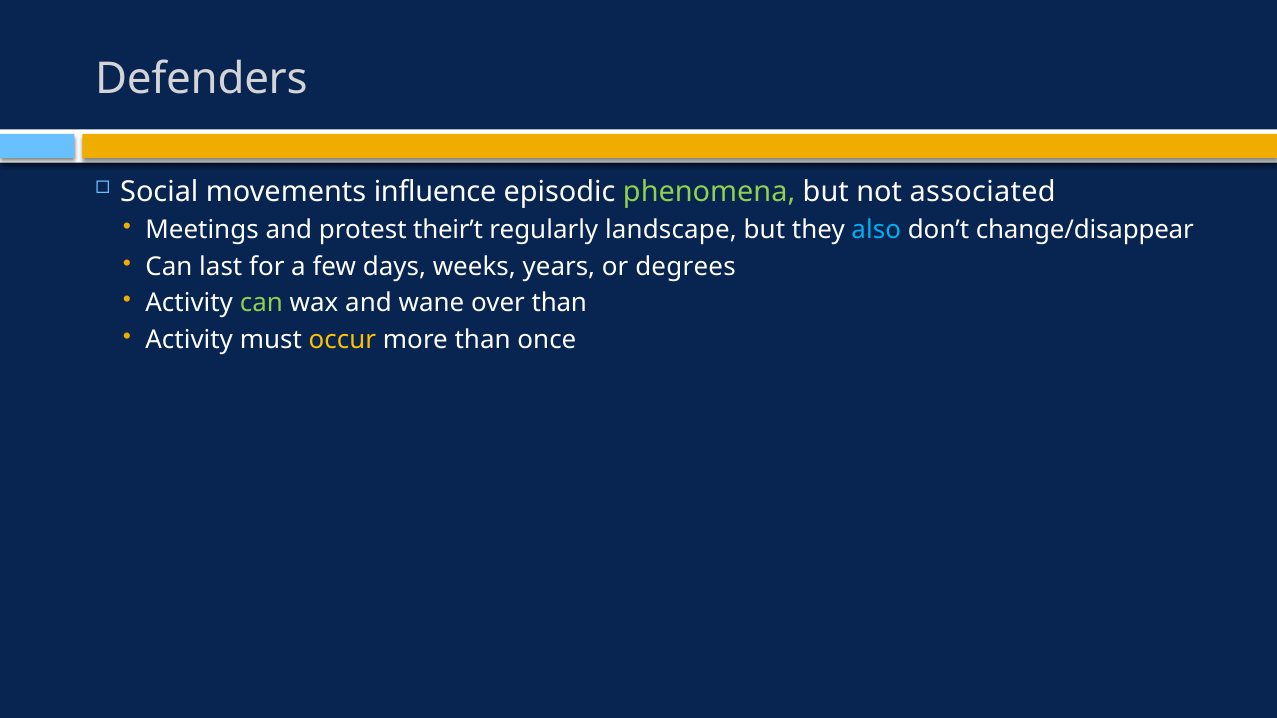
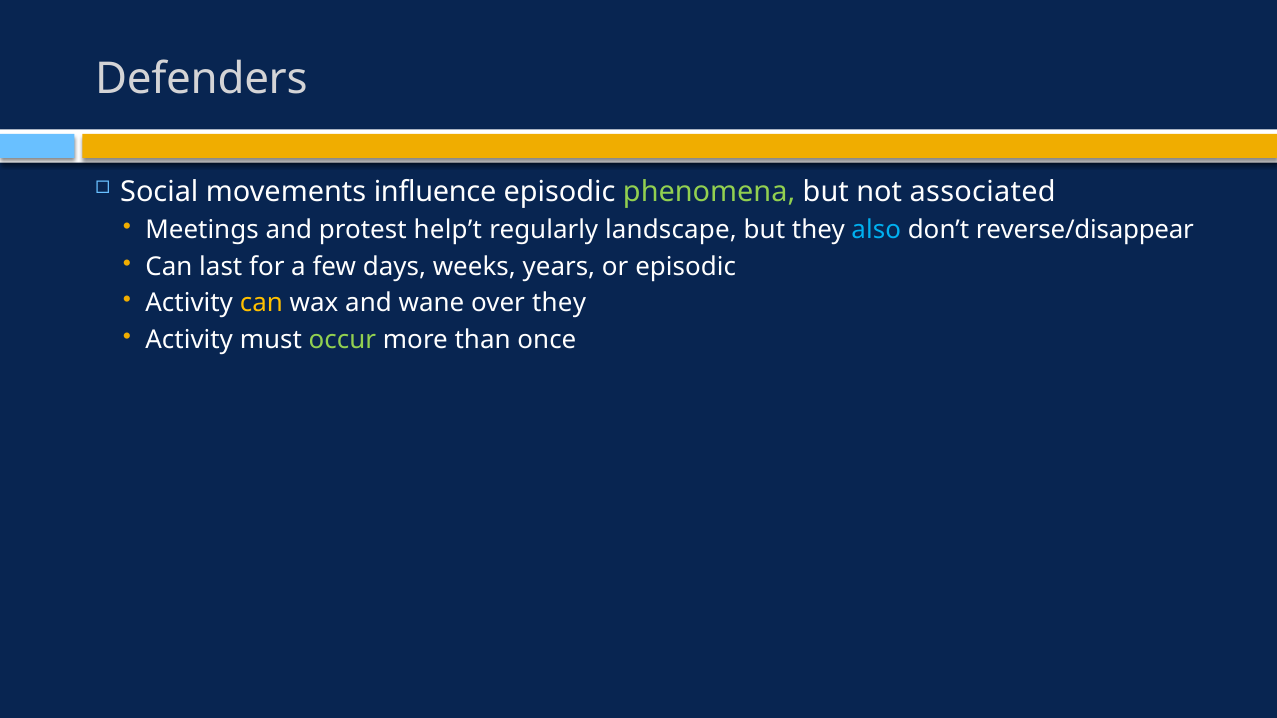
their’t: their’t -> help’t
change/disappear: change/disappear -> reverse/disappear
or degrees: degrees -> episodic
can at (261, 303) colour: light green -> yellow
over than: than -> they
occur colour: yellow -> light green
